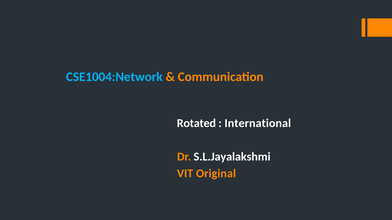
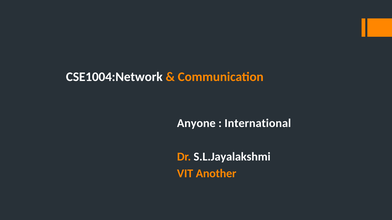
CSE1004:Network colour: light blue -> white
Rotated: Rotated -> Anyone
Original: Original -> Another
